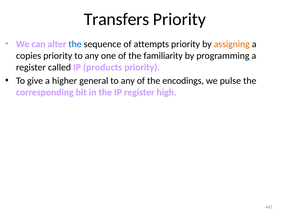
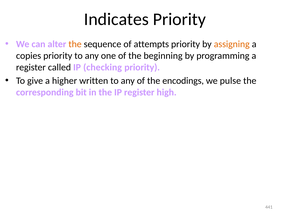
Transfers: Transfers -> Indicates
the at (75, 44) colour: blue -> orange
familiarity: familiarity -> beginning
products: products -> checking
general: general -> written
